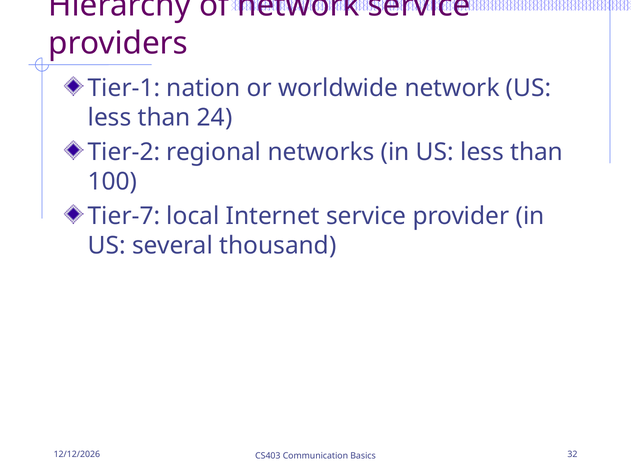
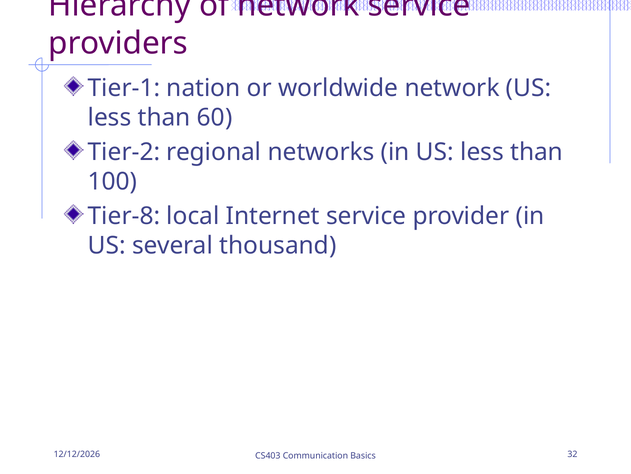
24: 24 -> 60
Tier-7: Tier-7 -> Tier-8
